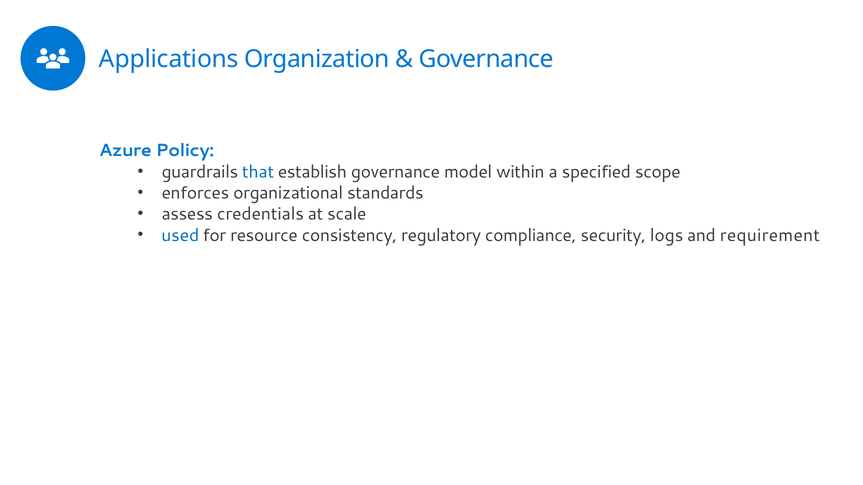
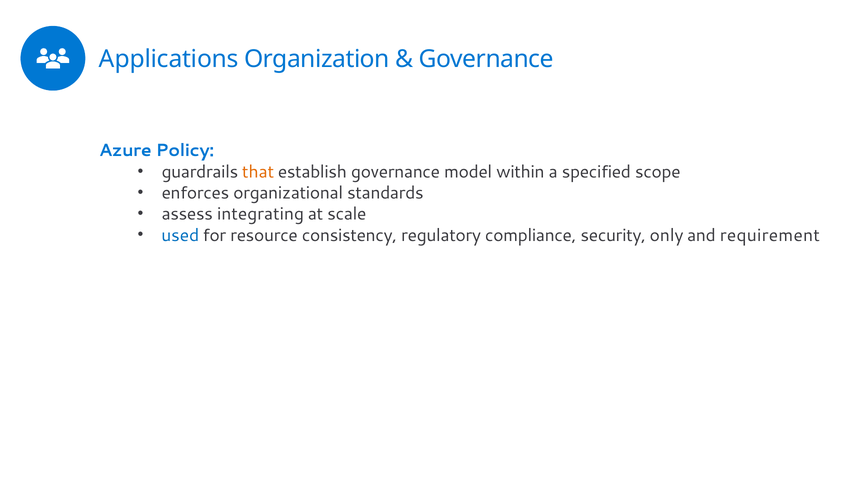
that colour: blue -> orange
credentials: credentials -> integrating
logs: logs -> only
